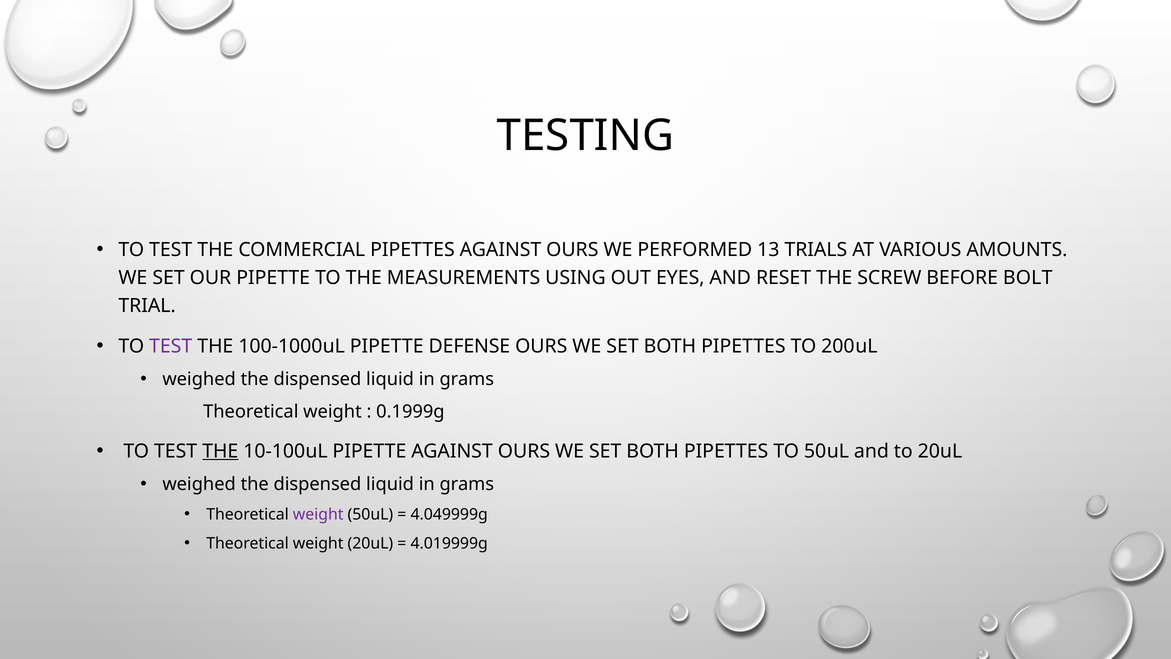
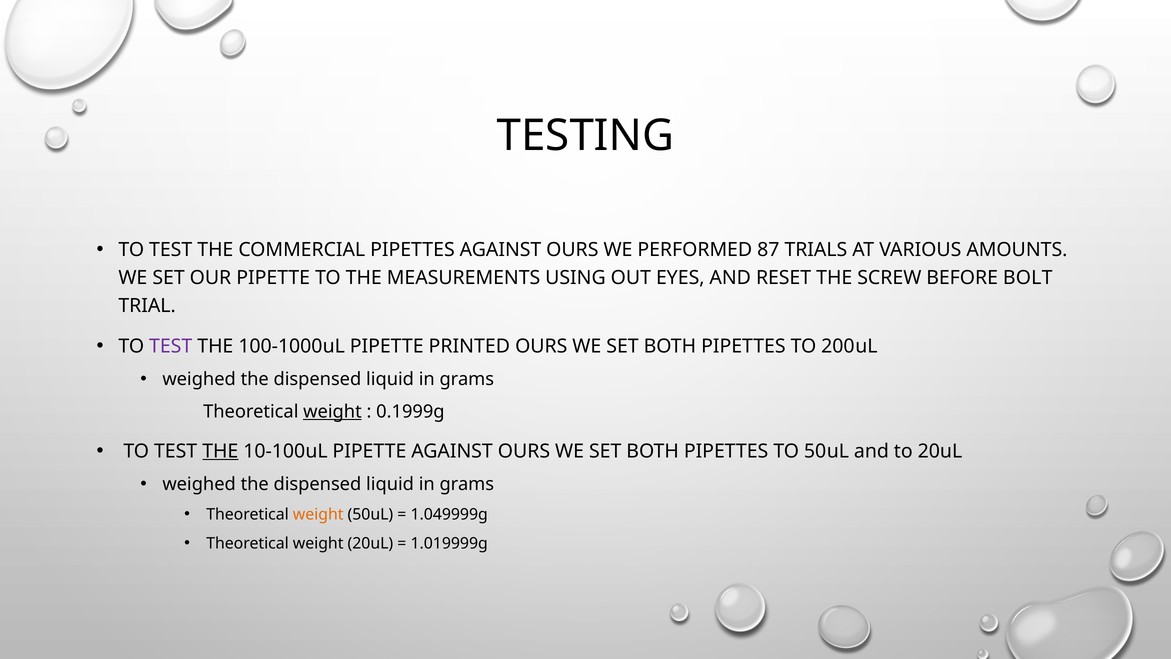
13: 13 -> 87
DEFENSE: DEFENSE -> PRINTED
weight at (332, 411) underline: none -> present
weight at (318, 514) colour: purple -> orange
4.049999g: 4.049999g -> 1.049999g
4.019999g: 4.019999g -> 1.019999g
